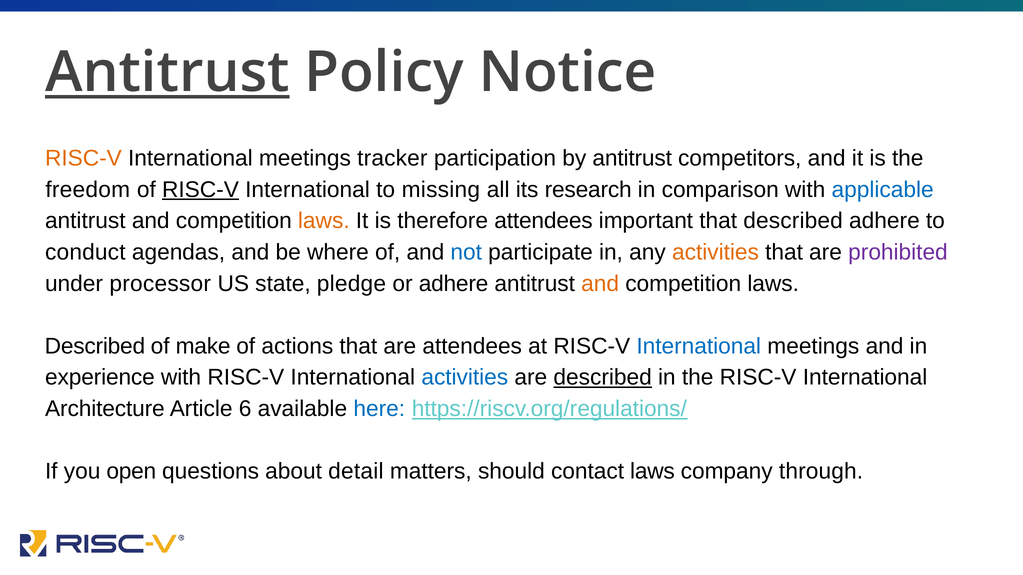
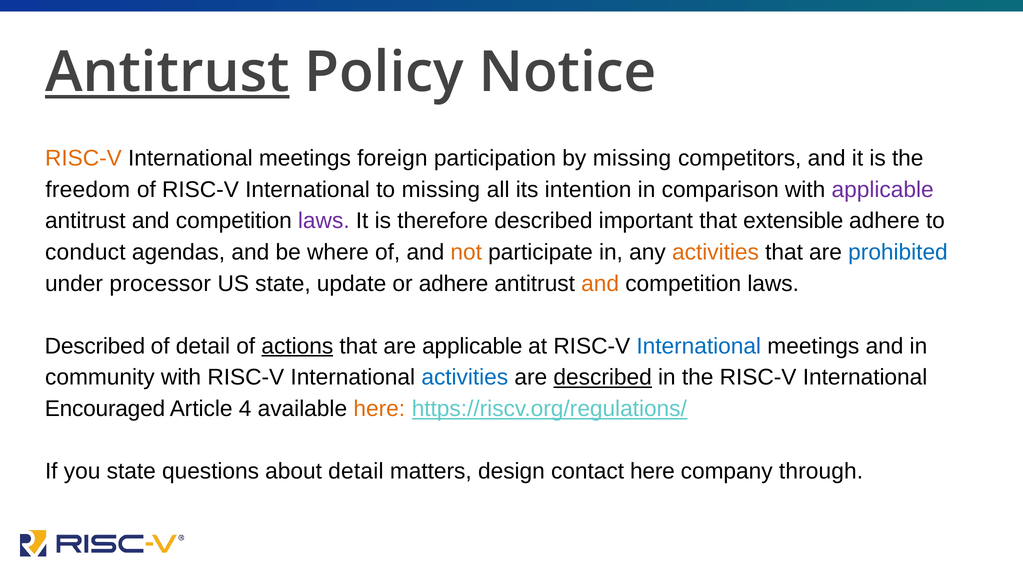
tracker: tracker -> foreign
by antitrust: antitrust -> missing
RISC-V at (200, 190) underline: present -> none
research: research -> intention
applicable at (883, 190) colour: blue -> purple
laws at (324, 221) colour: orange -> purple
therefore attendees: attendees -> described
that described: described -> extensible
not colour: blue -> orange
prohibited colour: purple -> blue
pledge: pledge -> update
of make: make -> detail
actions underline: none -> present
are attendees: attendees -> applicable
experience: experience -> community
Architecture: Architecture -> Encouraged
6: 6 -> 4
here at (379, 409) colour: blue -> orange
you open: open -> state
should: should -> design
contact laws: laws -> here
